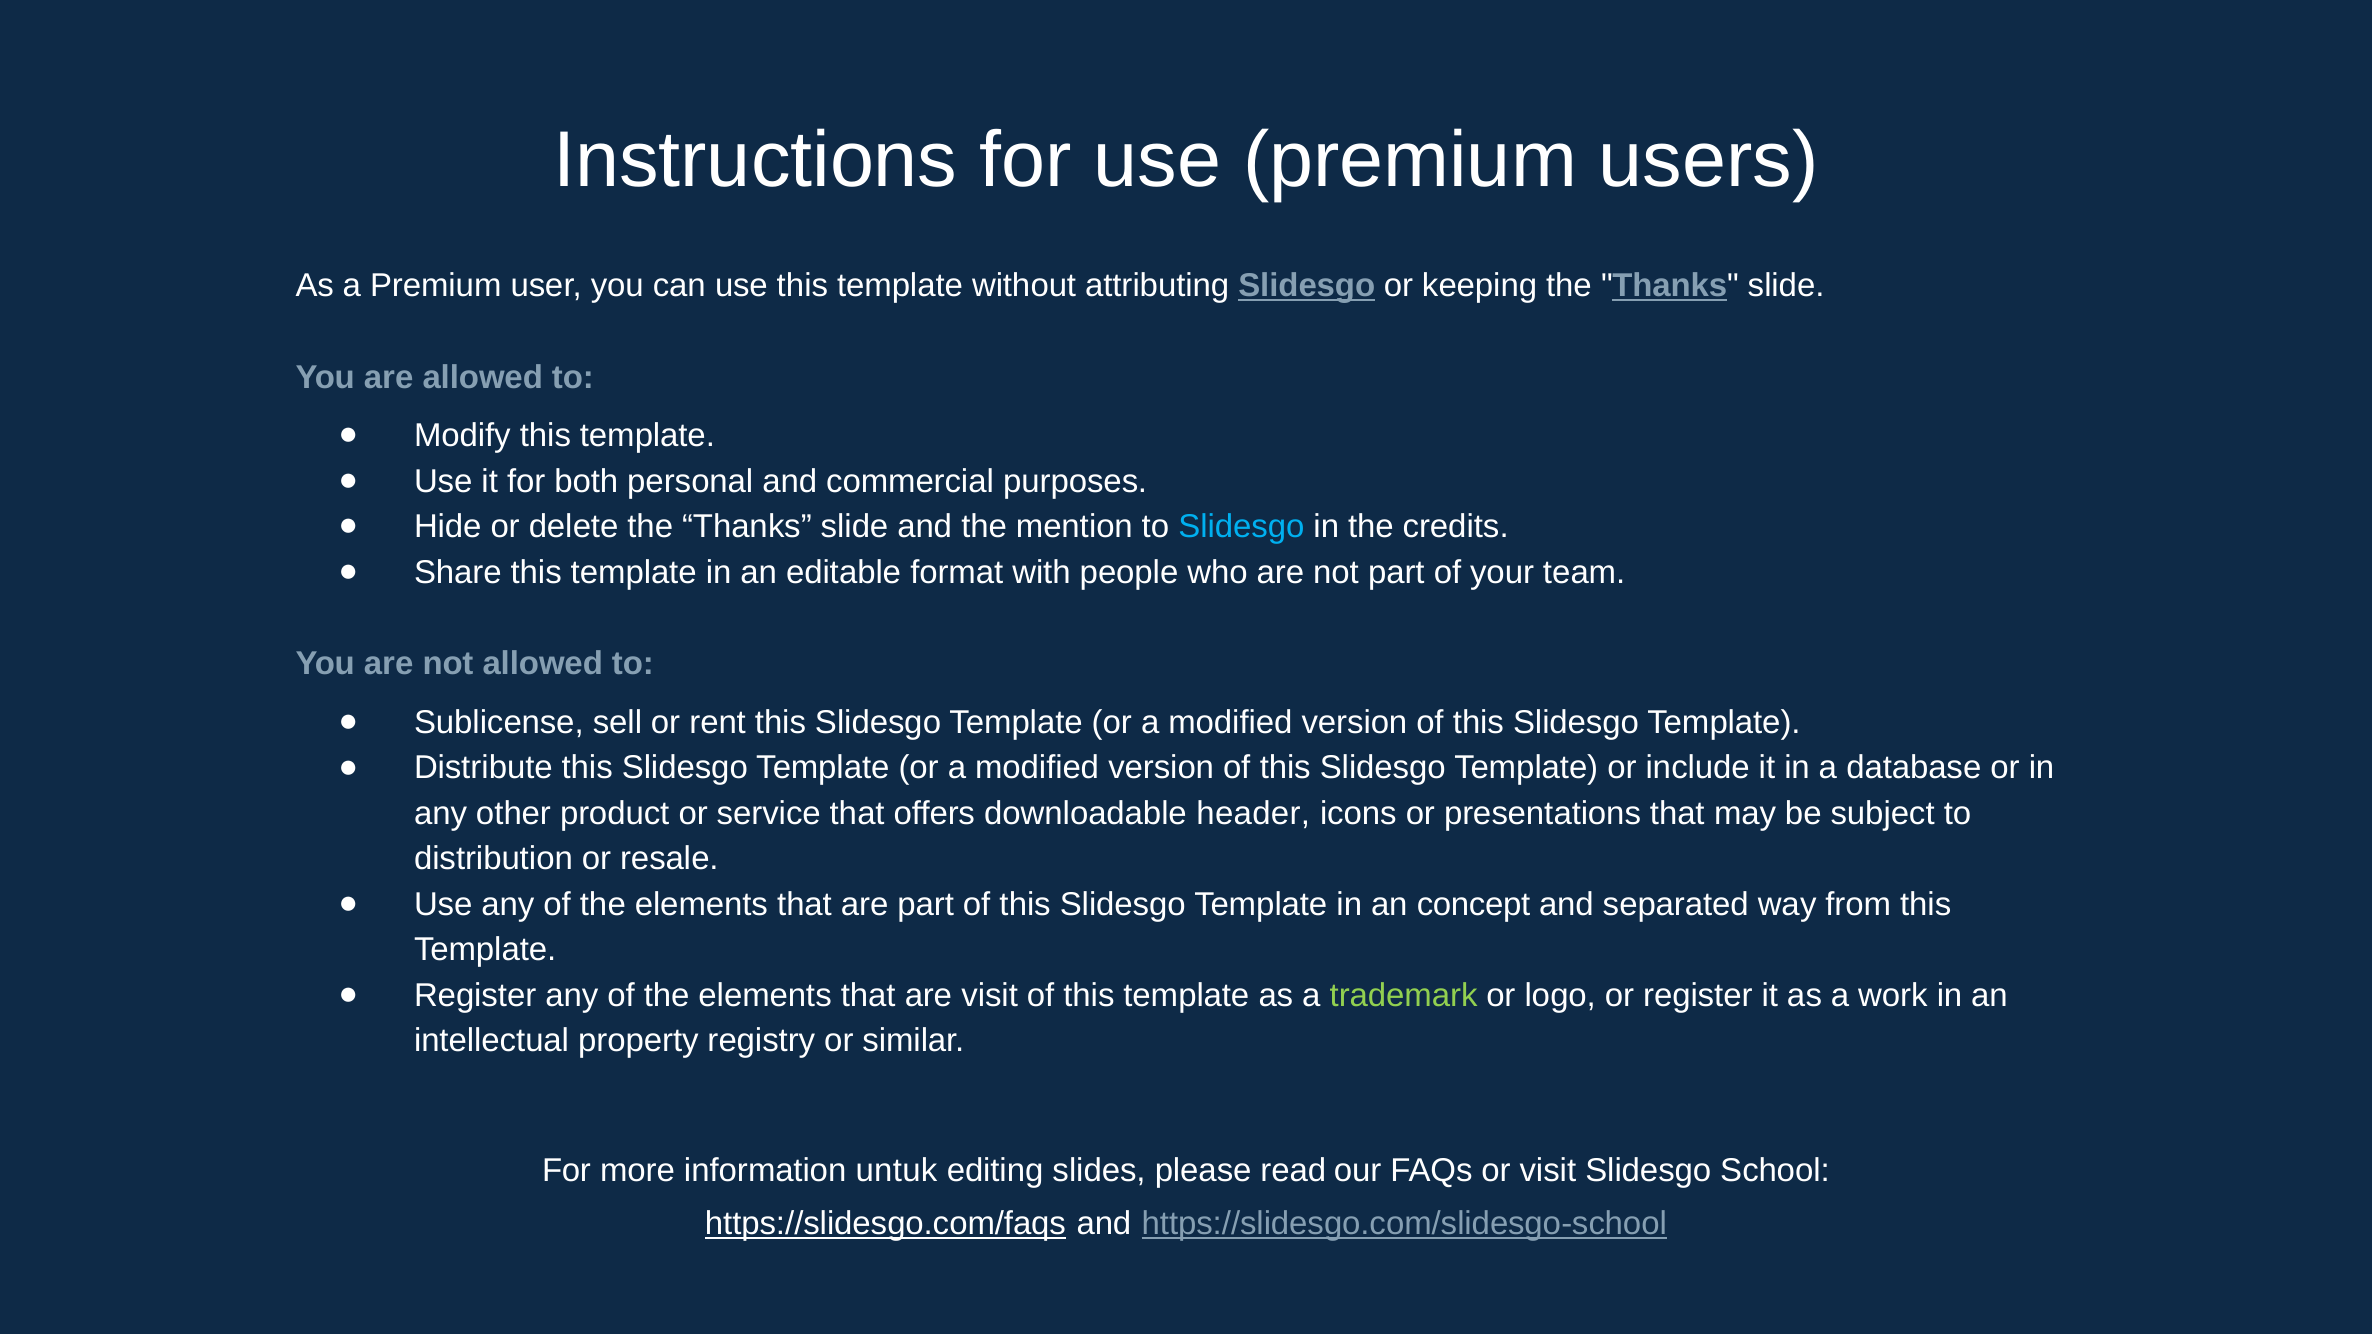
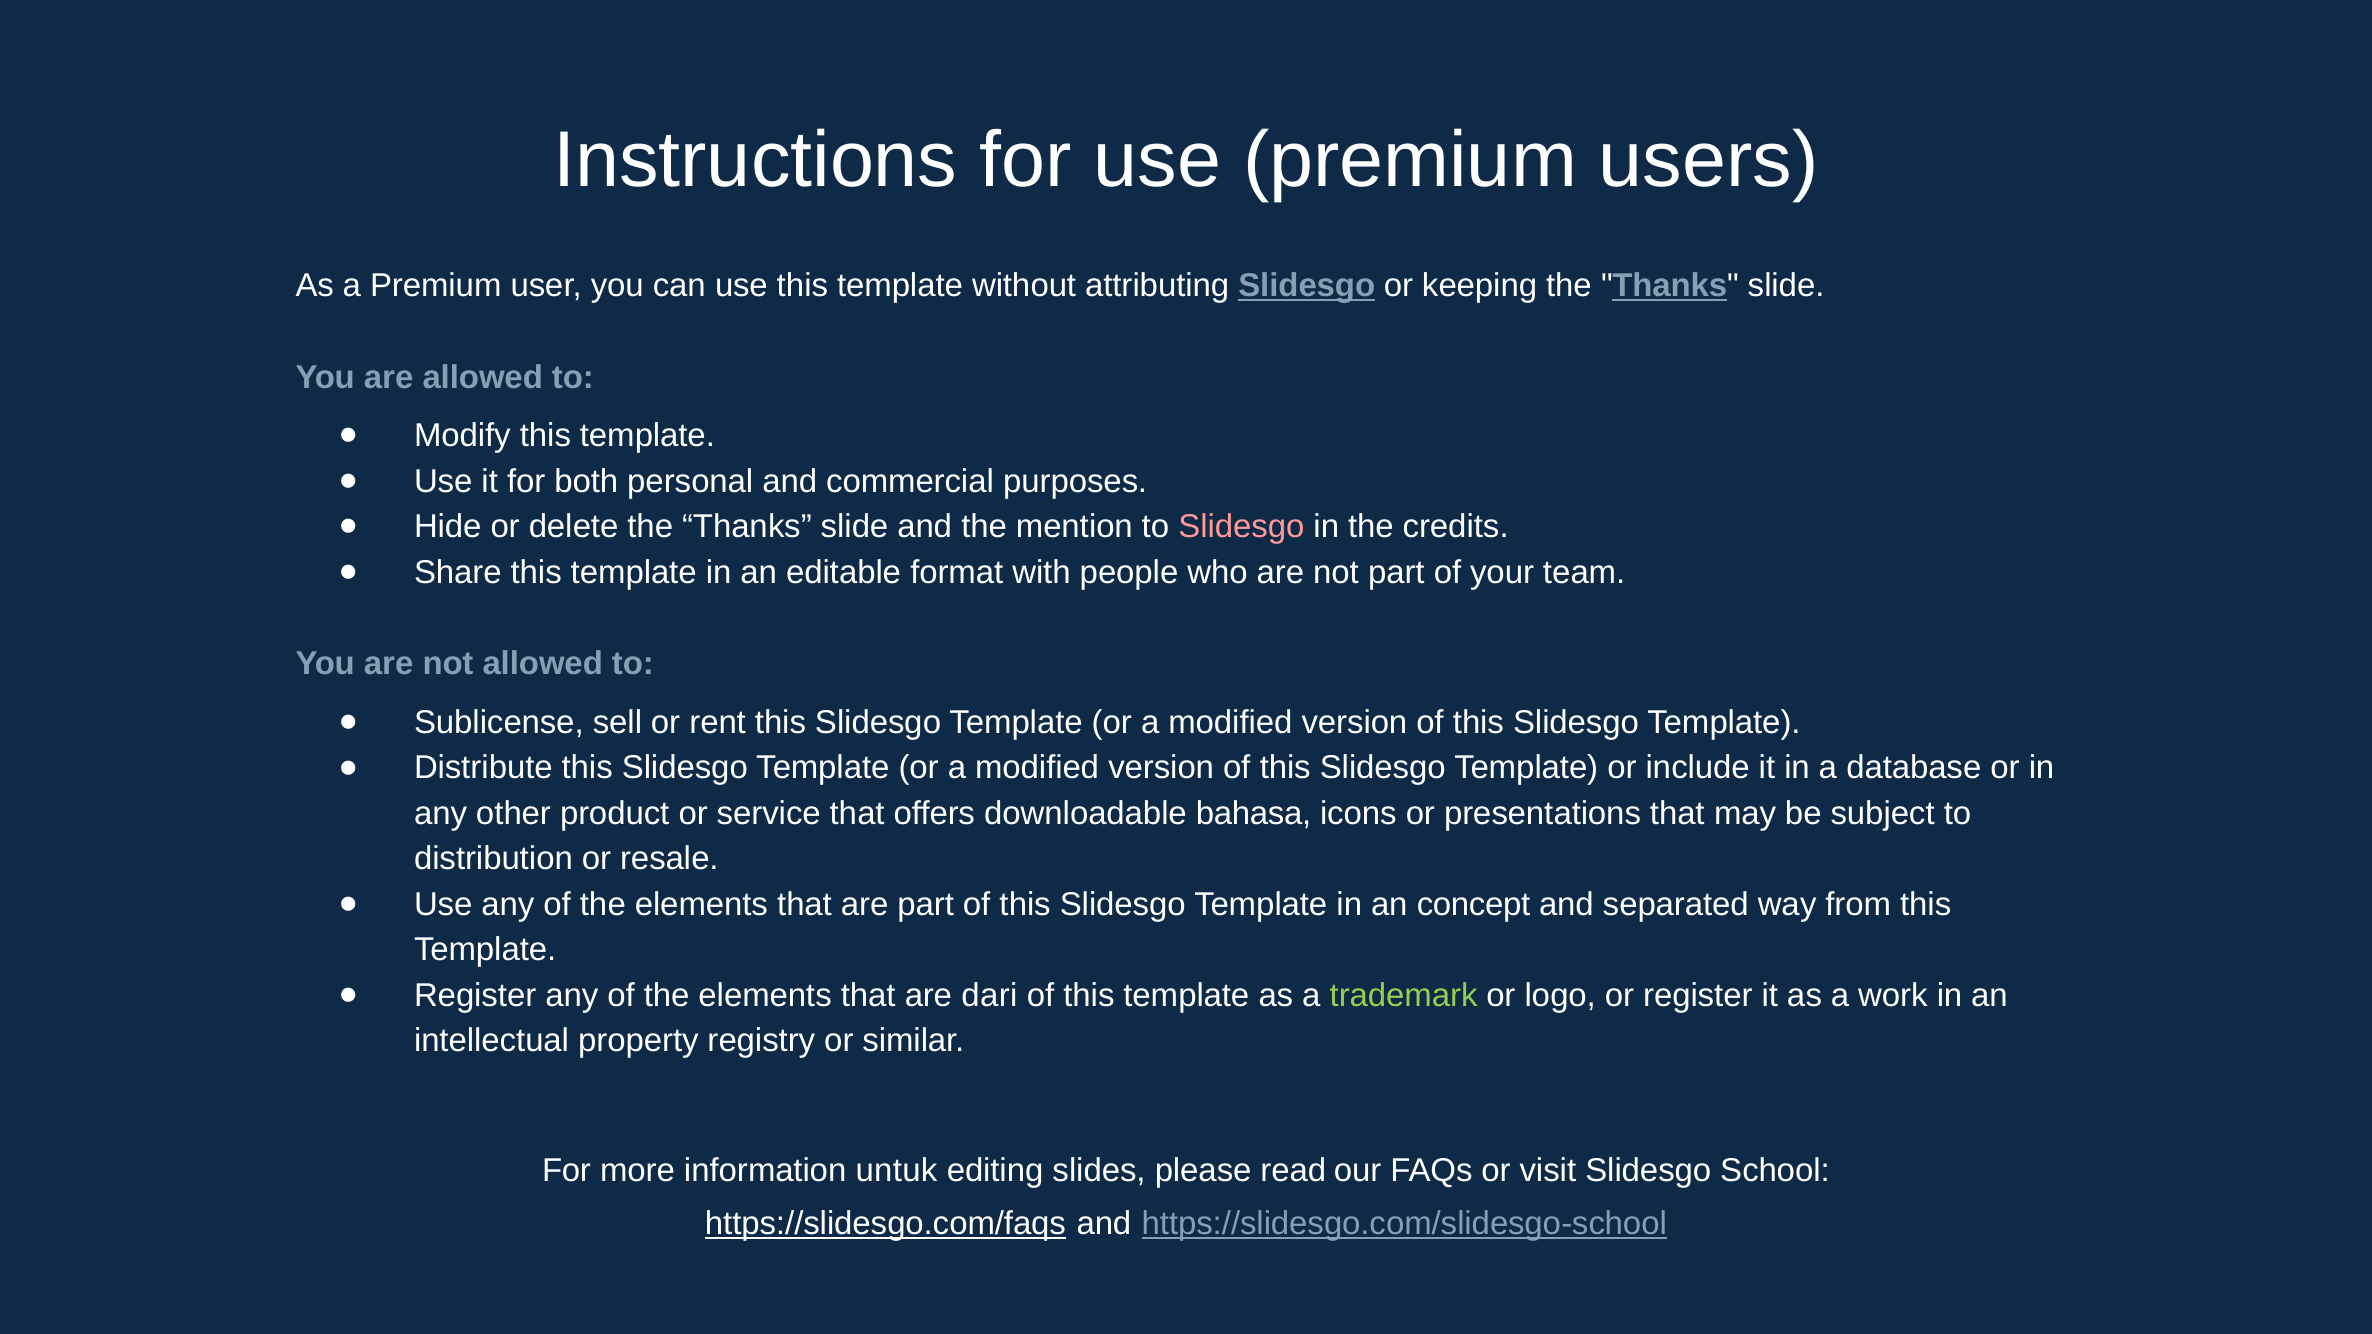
Slidesgo at (1241, 527) colour: light blue -> pink
header: header -> bahasa
are visit: visit -> dari
